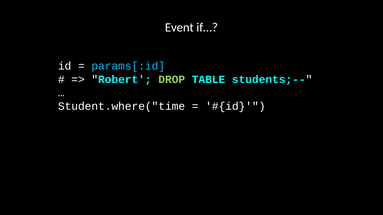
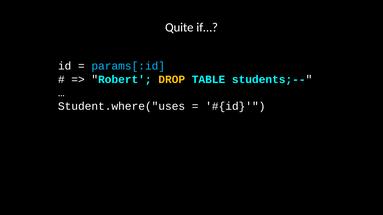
Event: Event -> Quite
DROP colour: light green -> yellow
Student.where("time: Student.where("time -> Student.where("uses
